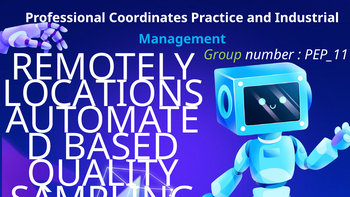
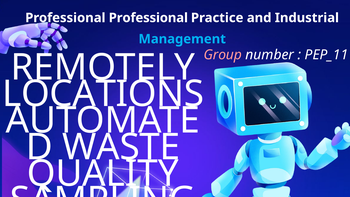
Professional Coordinates: Coordinates -> Professional
Group colour: light green -> pink
BASED: BASED -> WASTE
